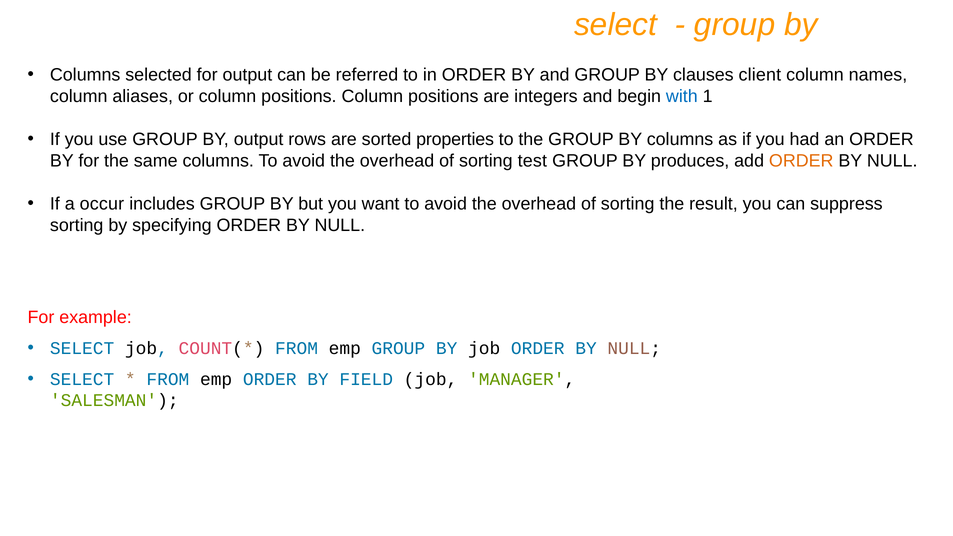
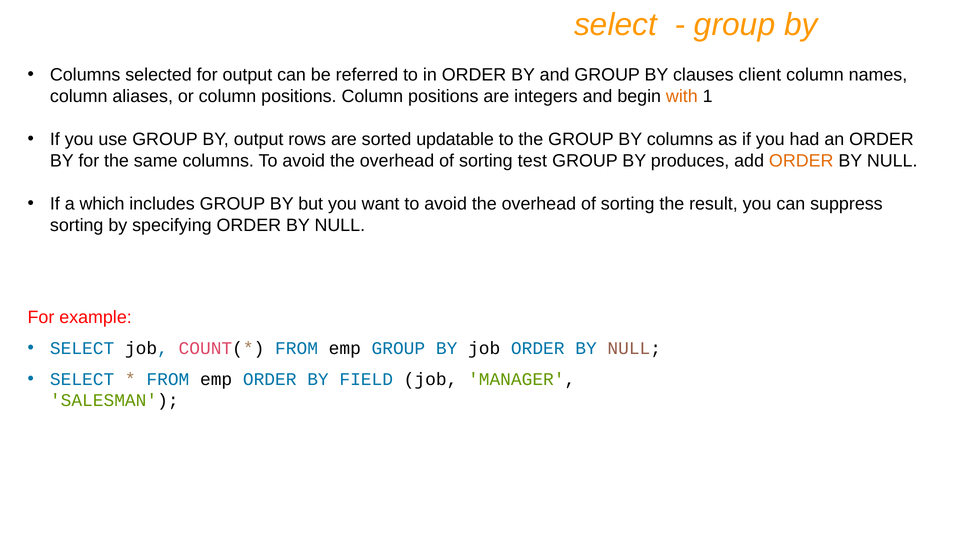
with colour: blue -> orange
properties: properties -> updatable
occur: occur -> which
